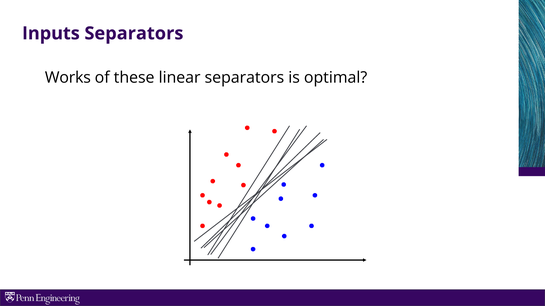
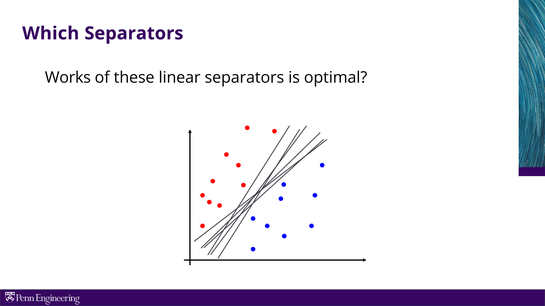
Inputs: Inputs -> Which
